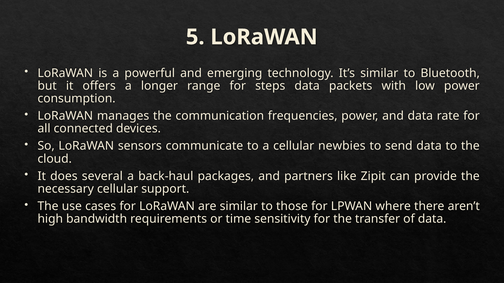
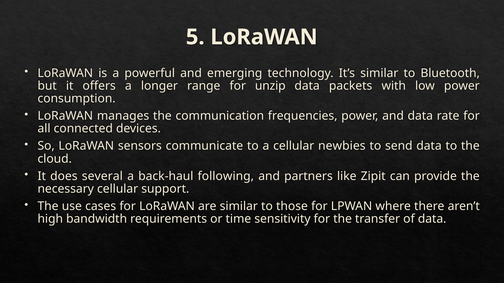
steps: steps -> unzip
packages: packages -> following
